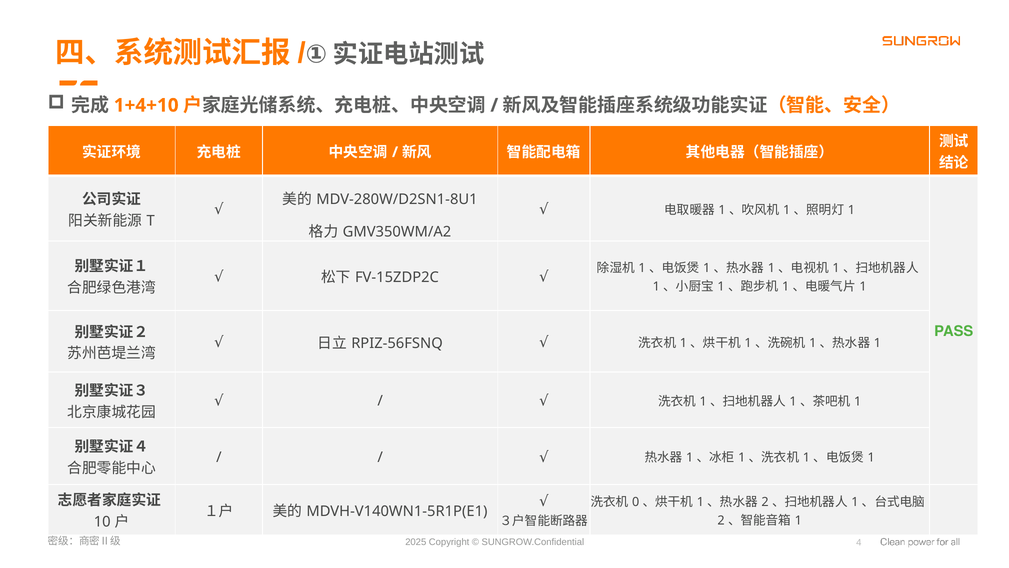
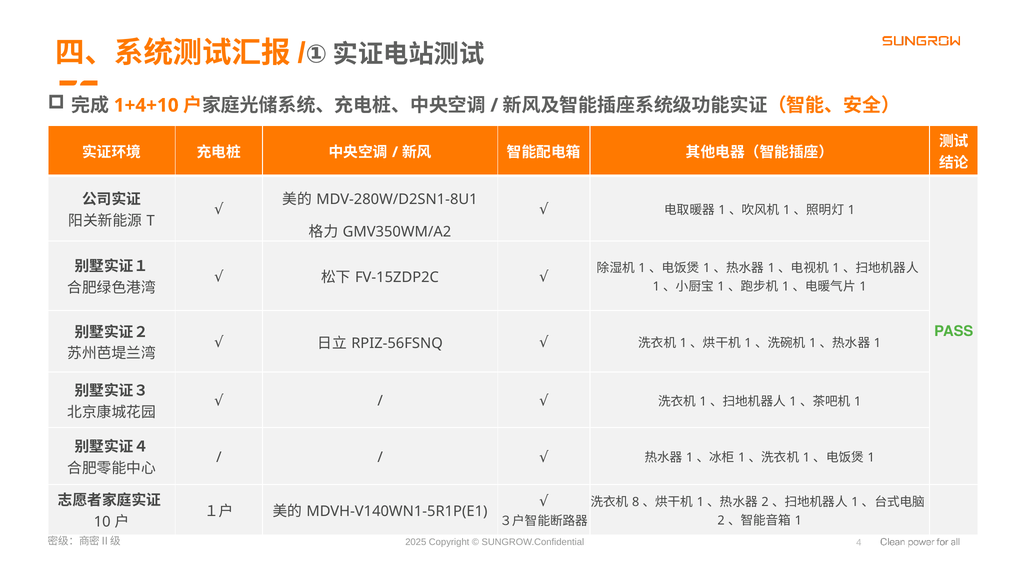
0: 0 -> 8
